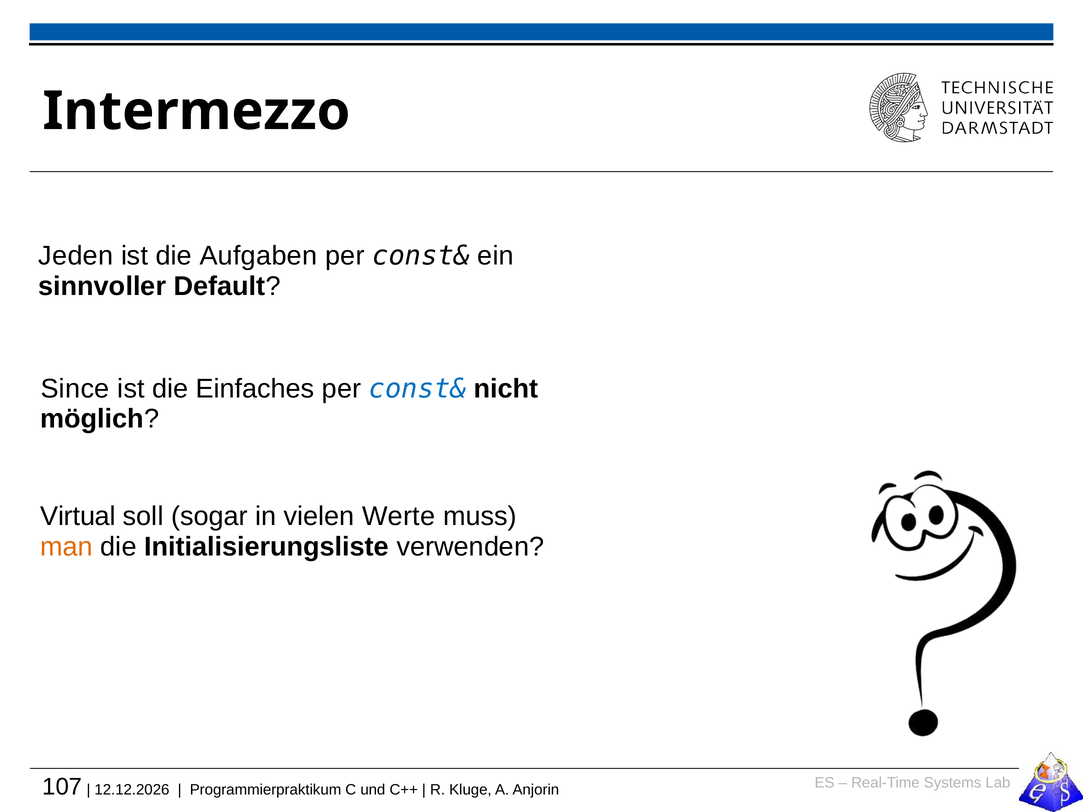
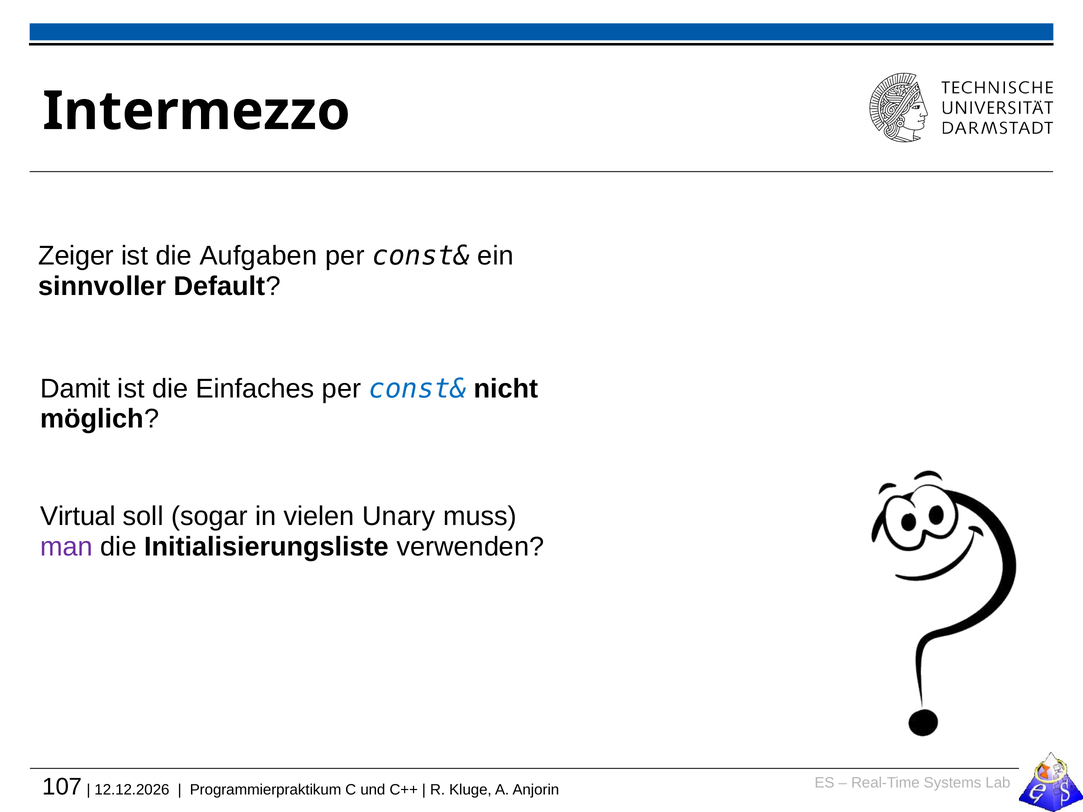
Jeden: Jeden -> Zeiger
Since: Since -> Damit
Werte: Werte -> Unary
man colour: orange -> purple
